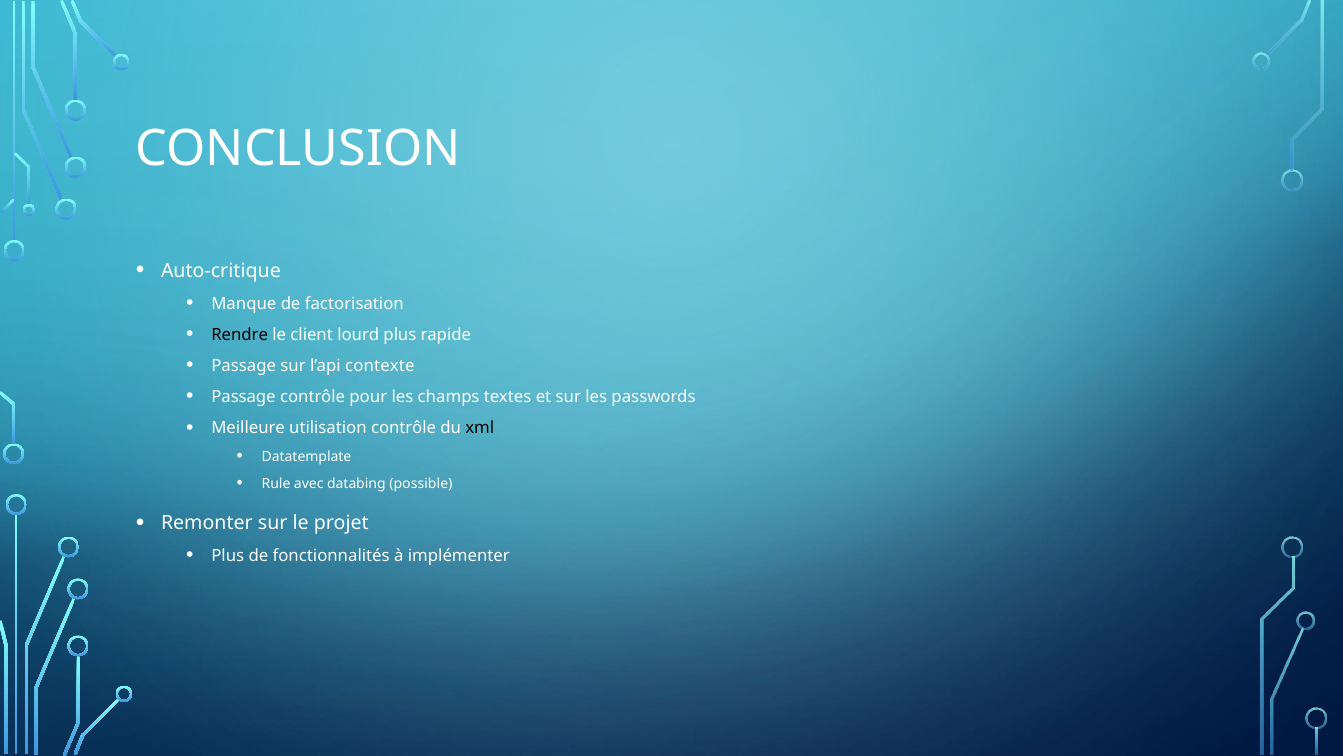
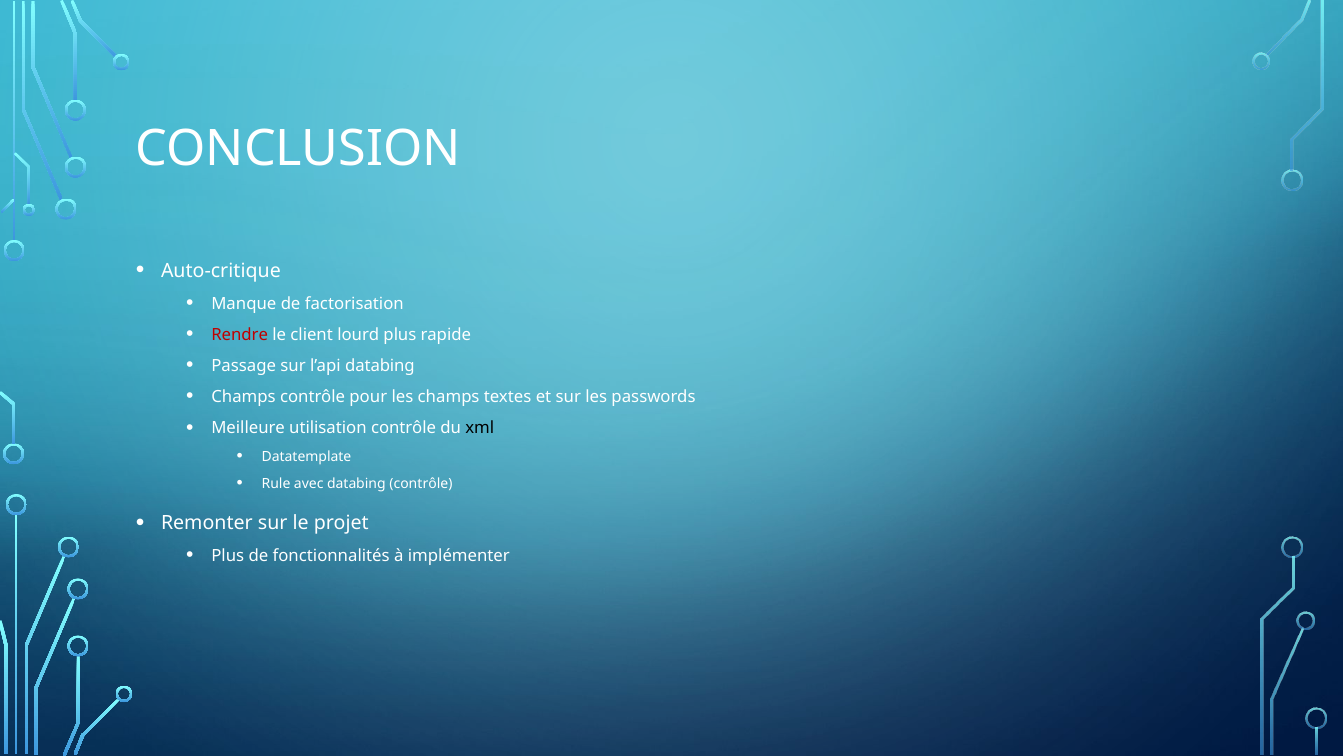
Rendre colour: black -> red
l’api contexte: contexte -> databing
Passage at (244, 397): Passage -> Champs
databing possible: possible -> contrôle
